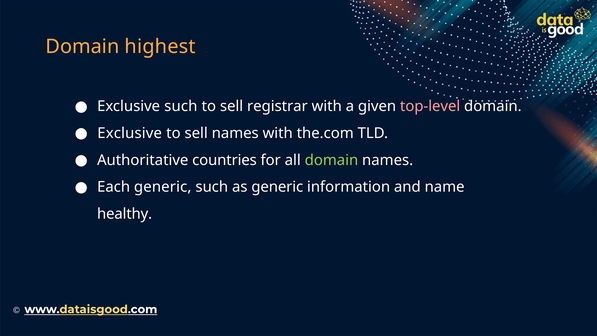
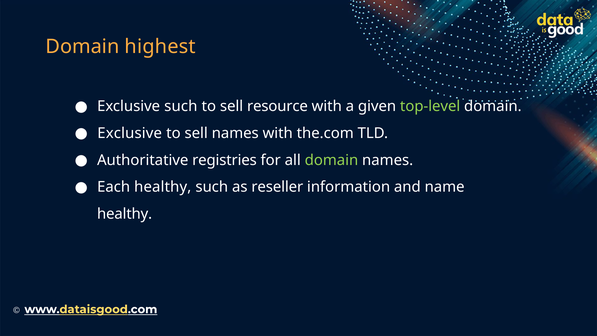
registrar: registrar -> resource
top-level colour: pink -> light green
countries: countries -> registries
Each generic: generic -> healthy
as generic: generic -> reseller
